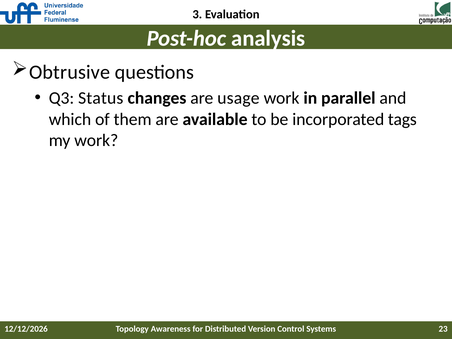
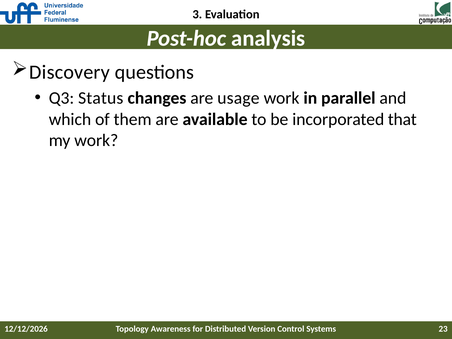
Obtrusive: Obtrusive -> Discovery
tags: tags -> that
